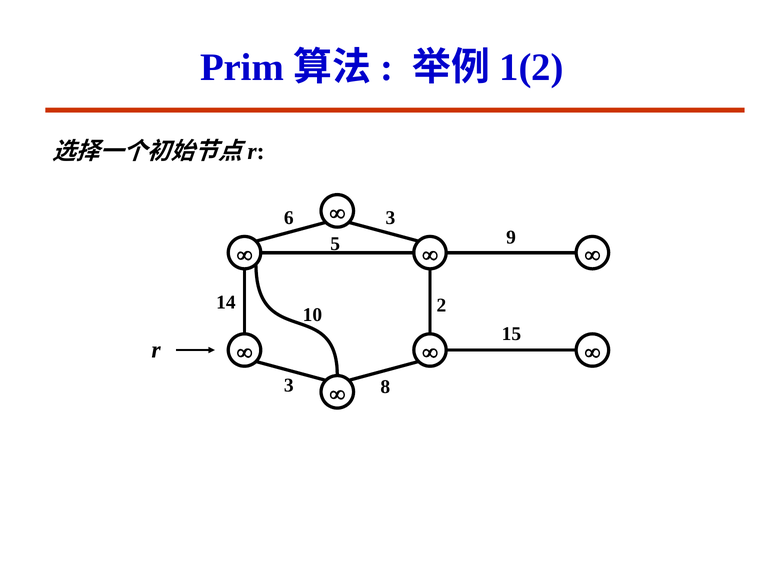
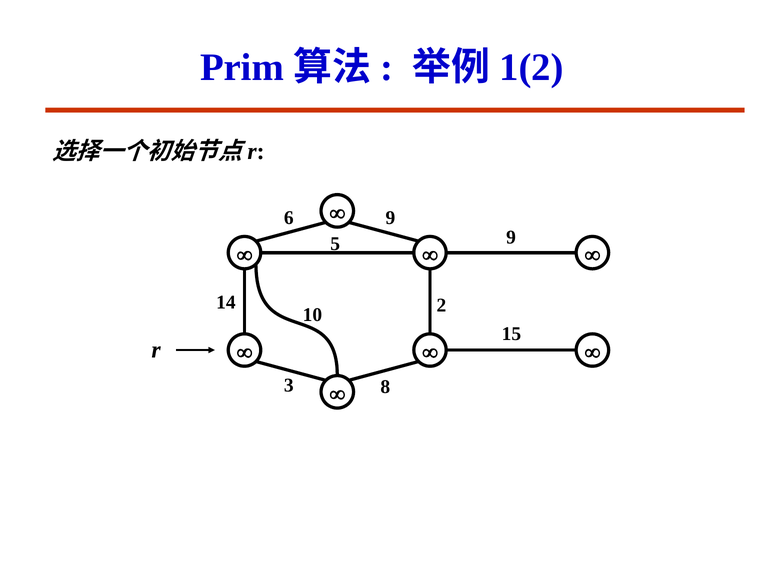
6 3: 3 -> 9
